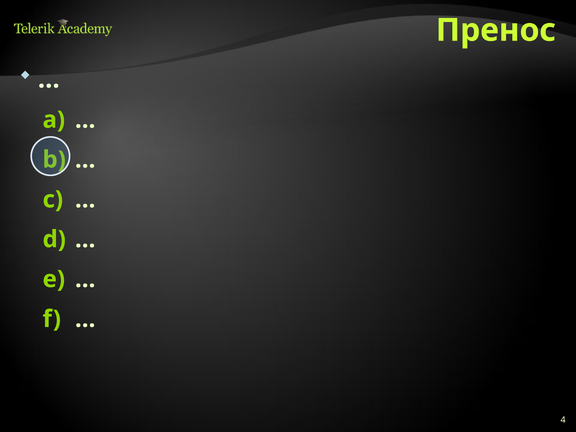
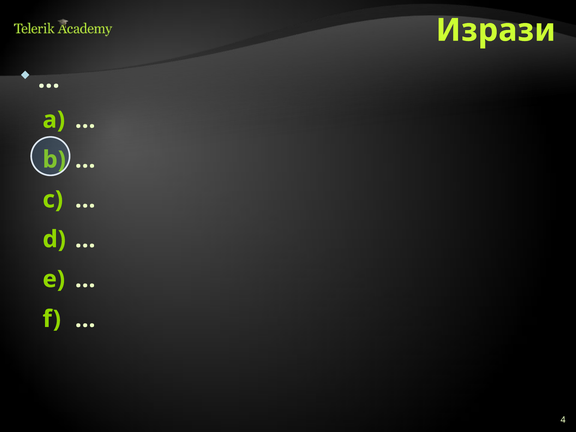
Пренос: Пренос -> Изрази
